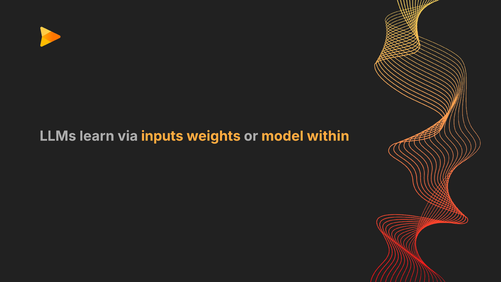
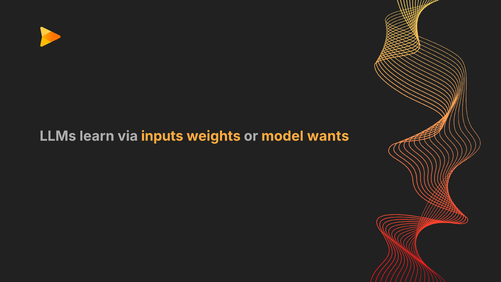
within: within -> wants
